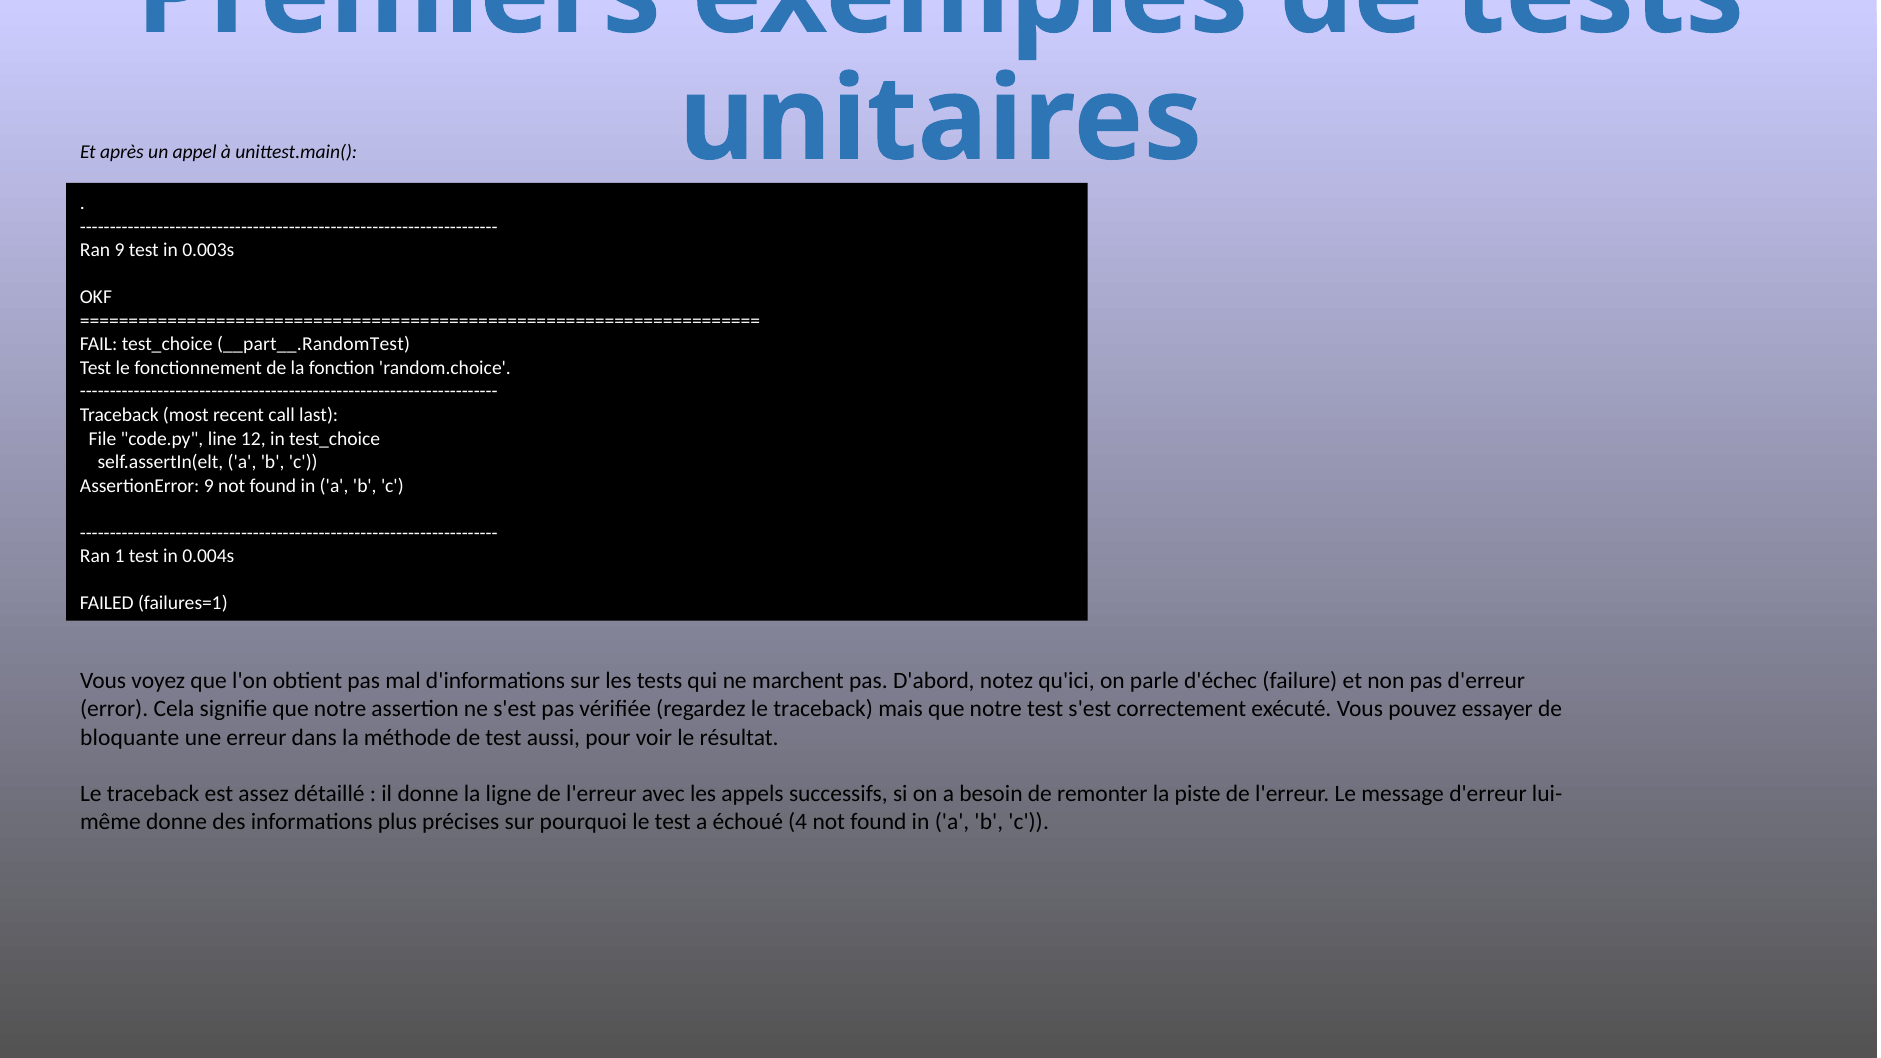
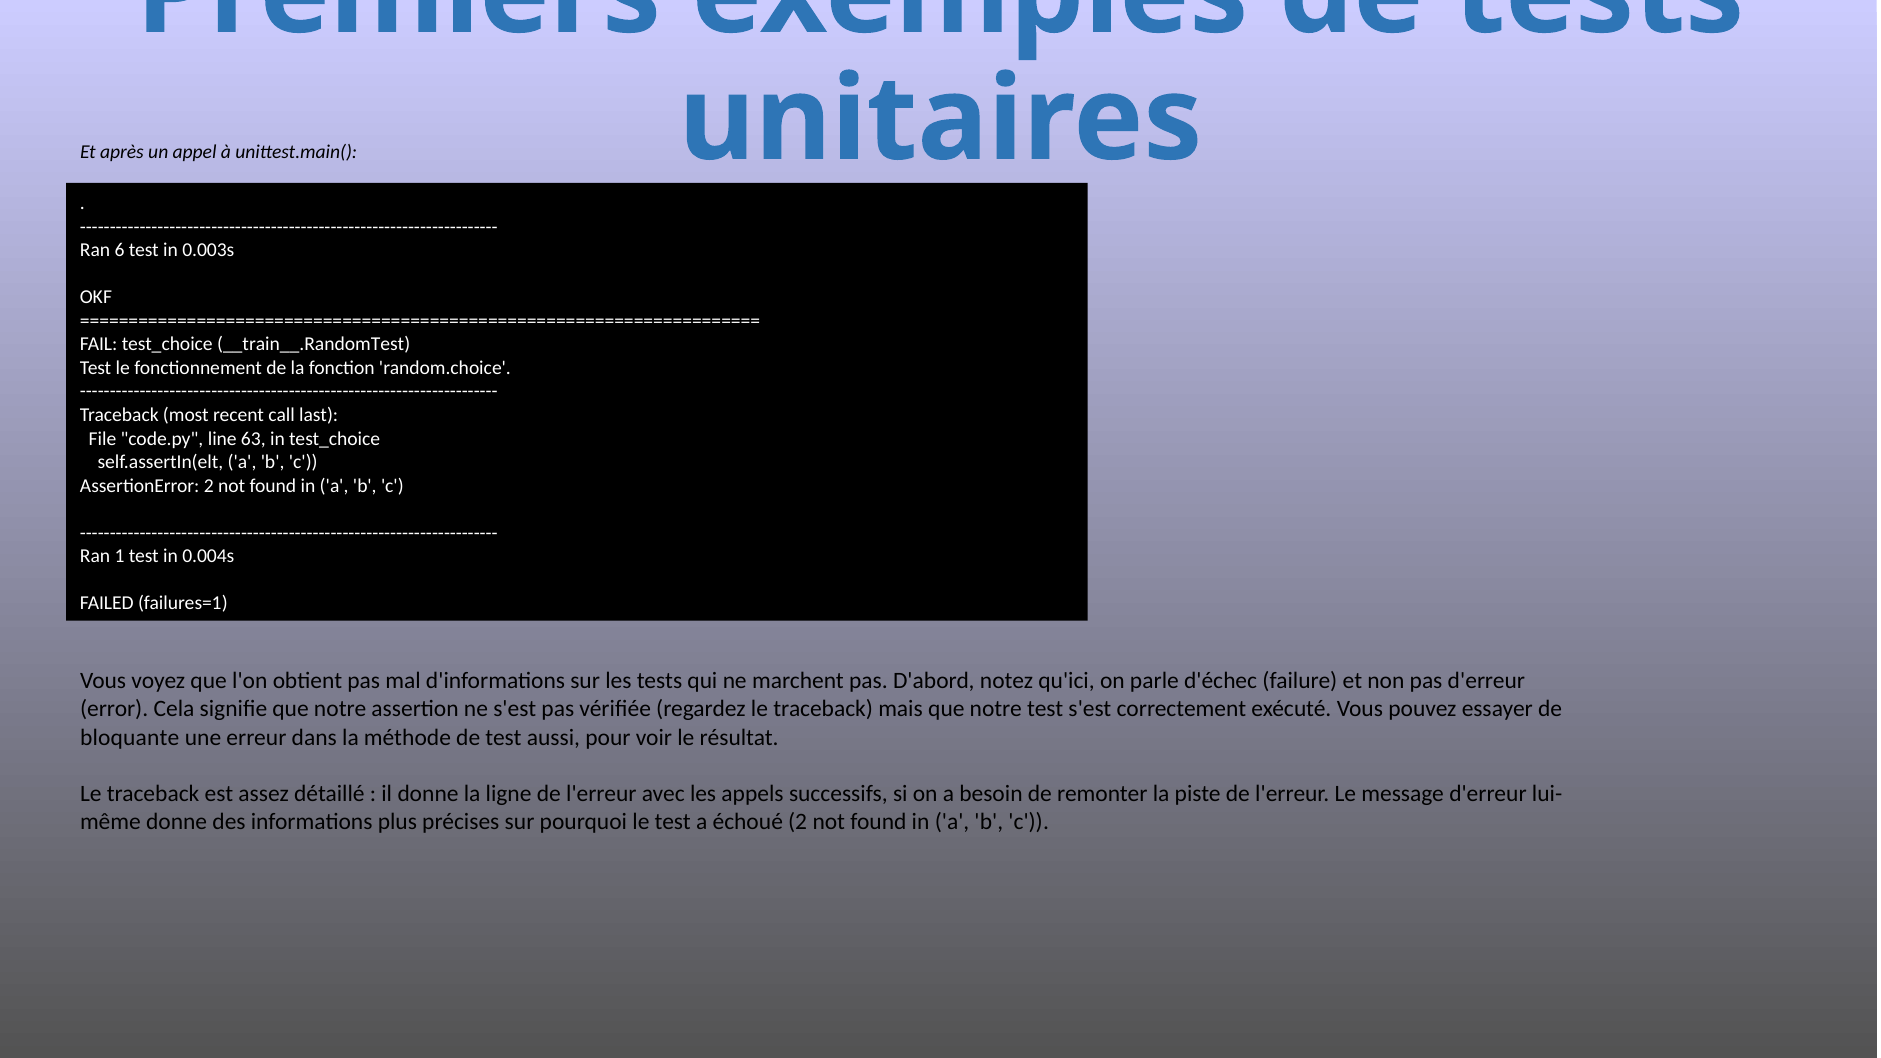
Ran 9: 9 -> 6
__part__.RandomTest: __part__.RandomTest -> __train__.RandomTest
12: 12 -> 63
AssertionError 9: 9 -> 2
échoué 4: 4 -> 2
